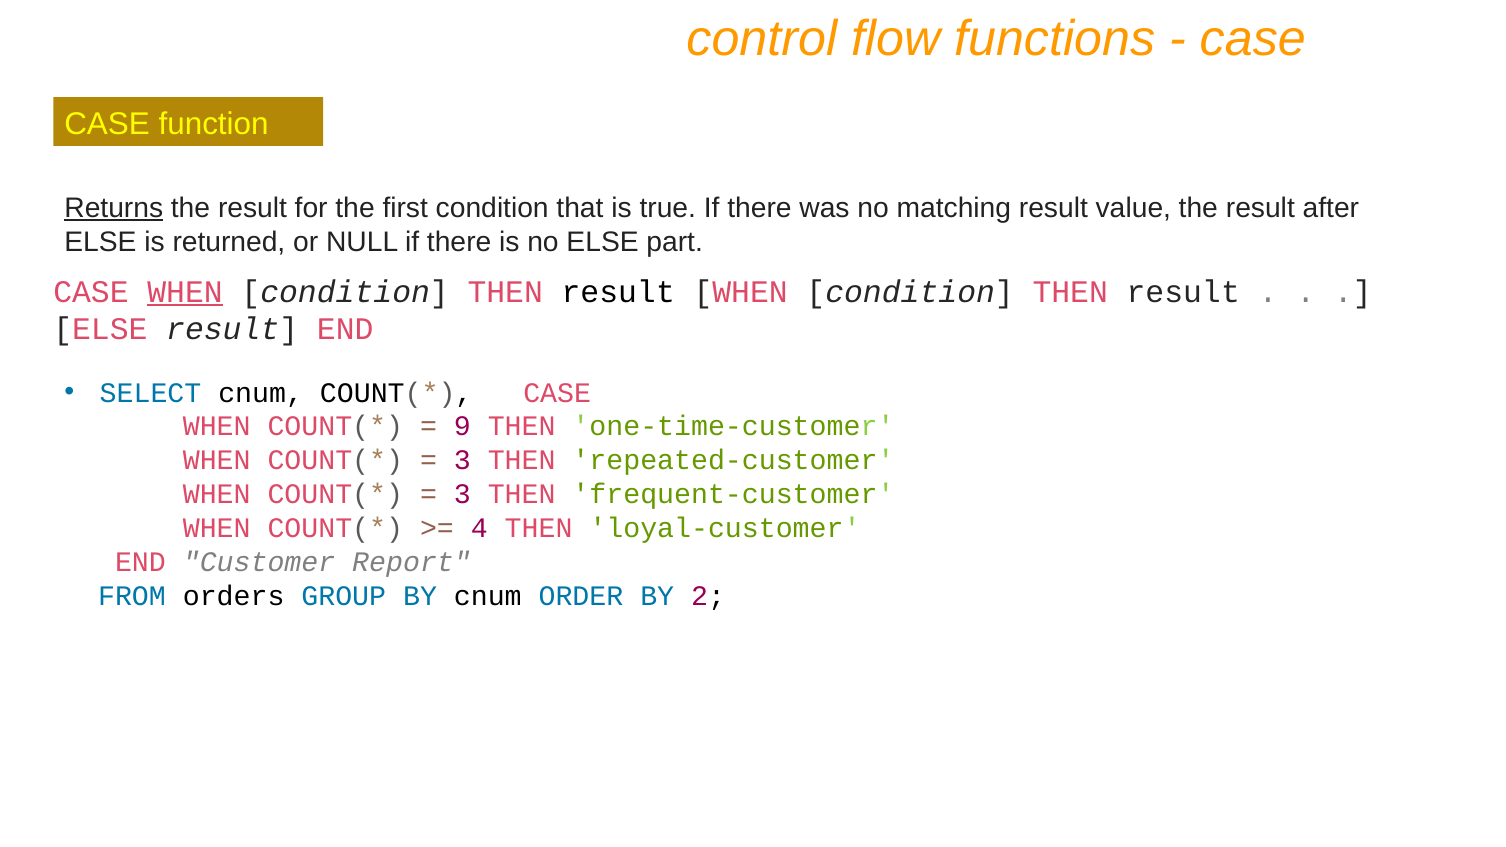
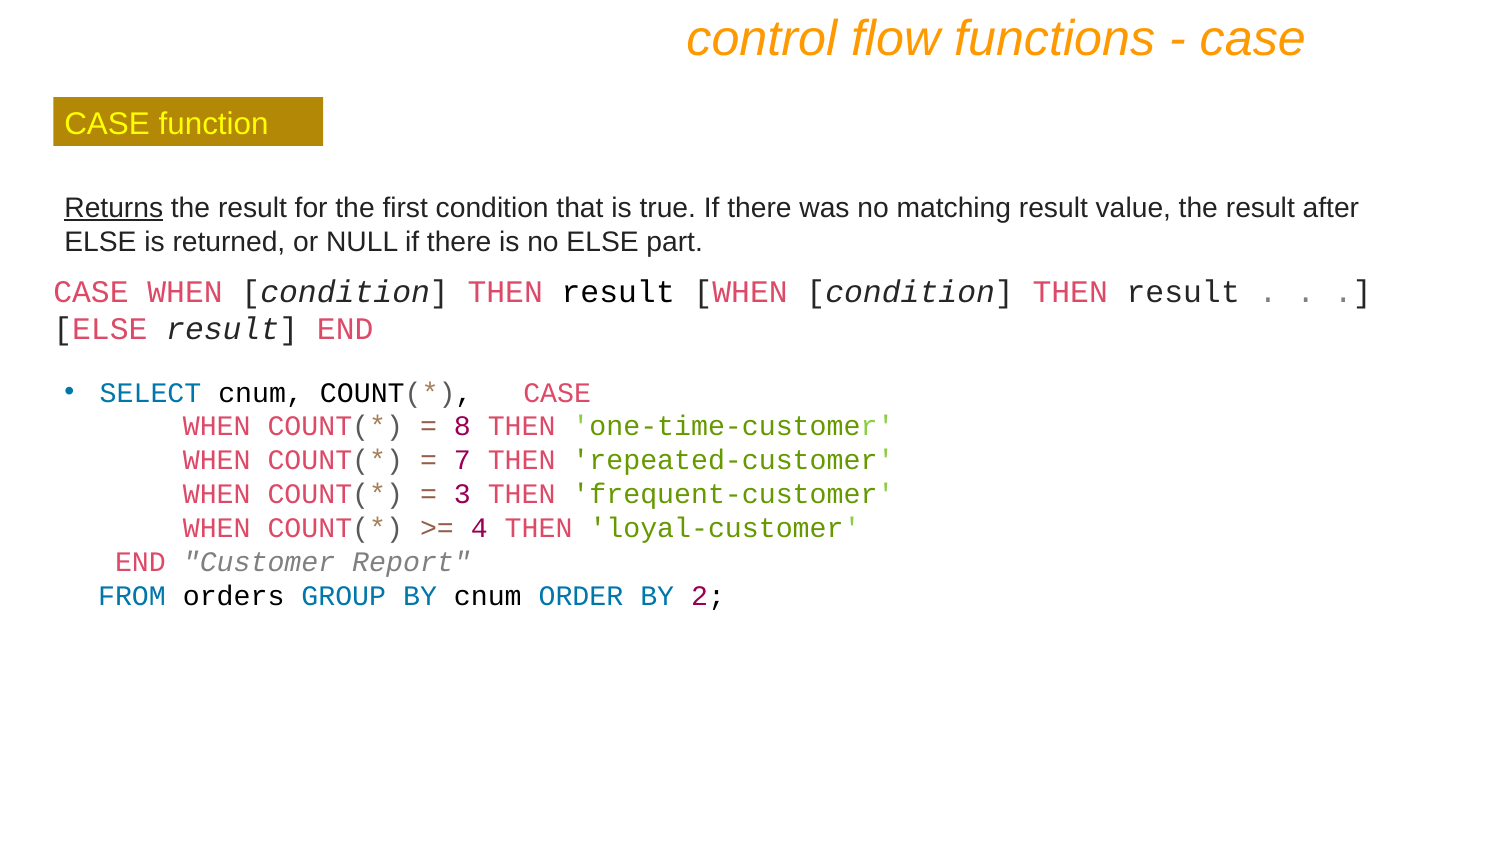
WHEN at (185, 292) underline: present -> none
9: 9 -> 8
3 at (462, 461): 3 -> 7
